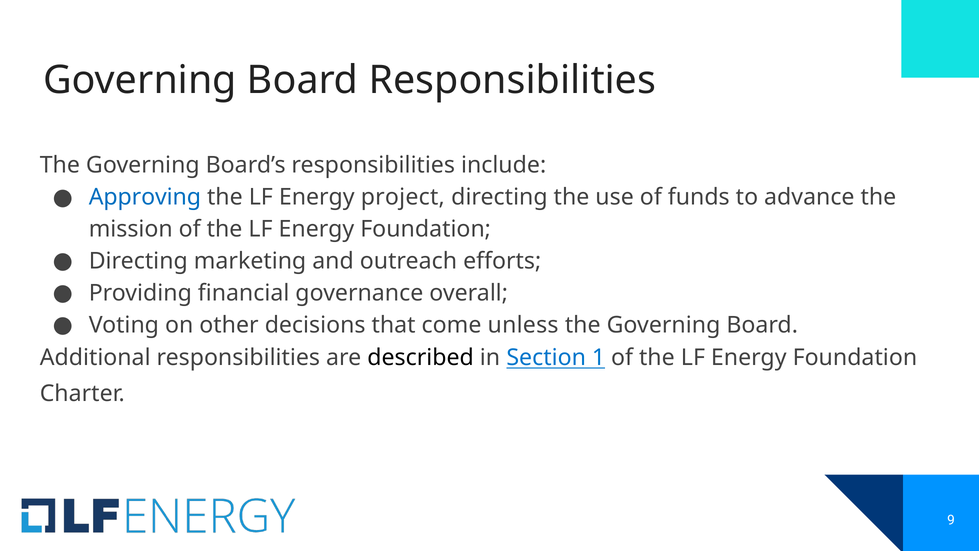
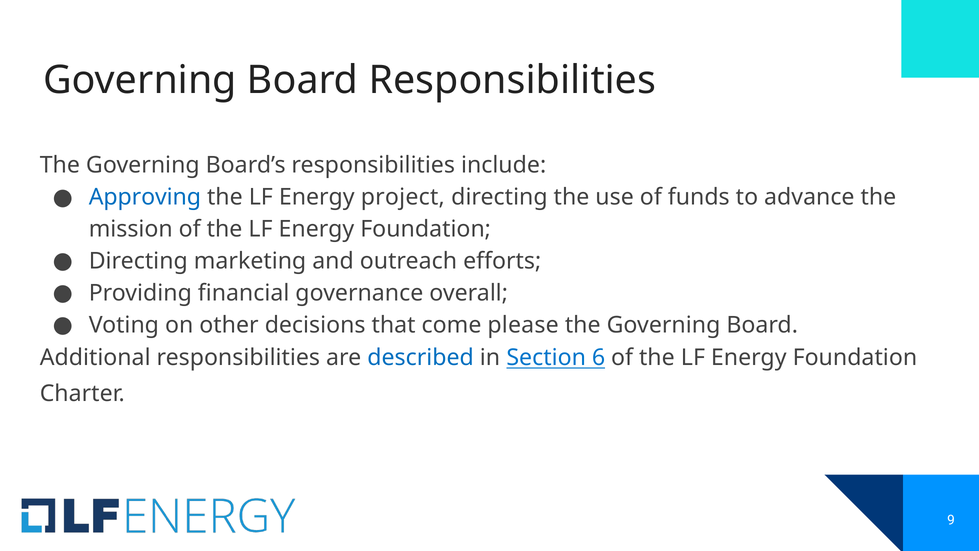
unless: unless -> please
described colour: black -> blue
1: 1 -> 6
